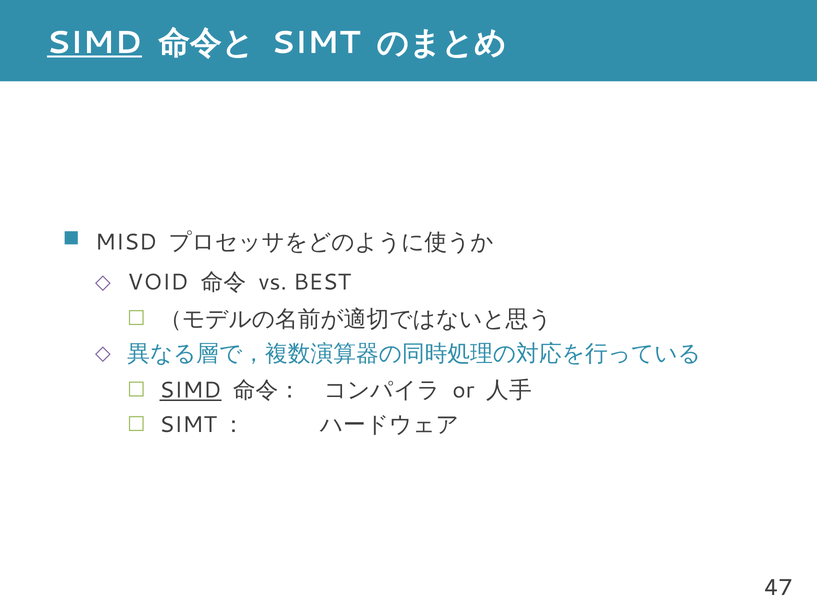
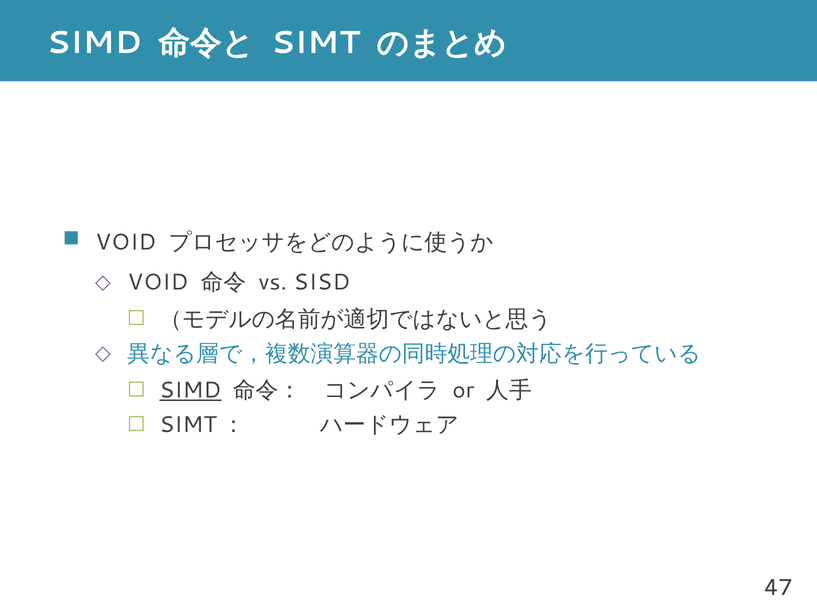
SIMD at (94, 43) underline: present -> none
MISD at (126, 242): MISD -> VOID
BEST: BEST -> SISD
